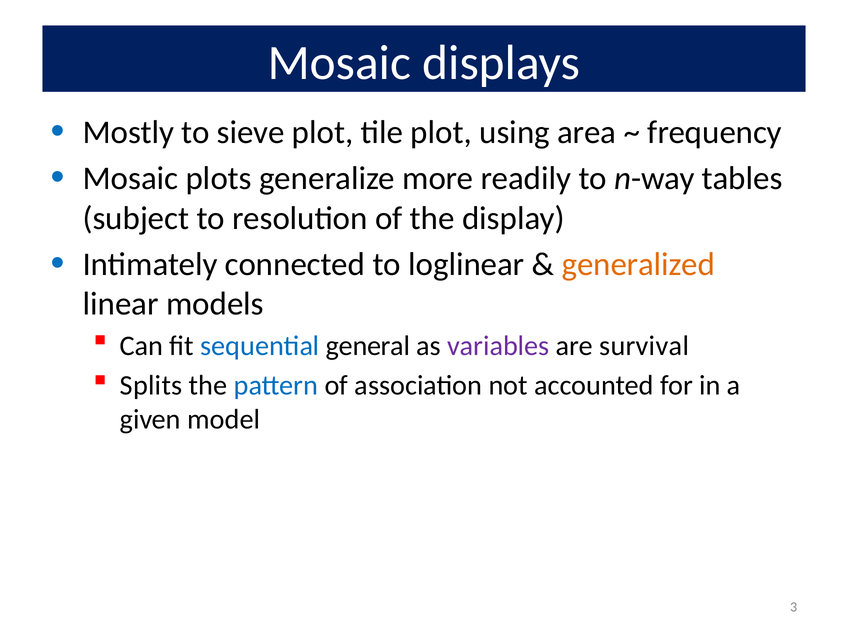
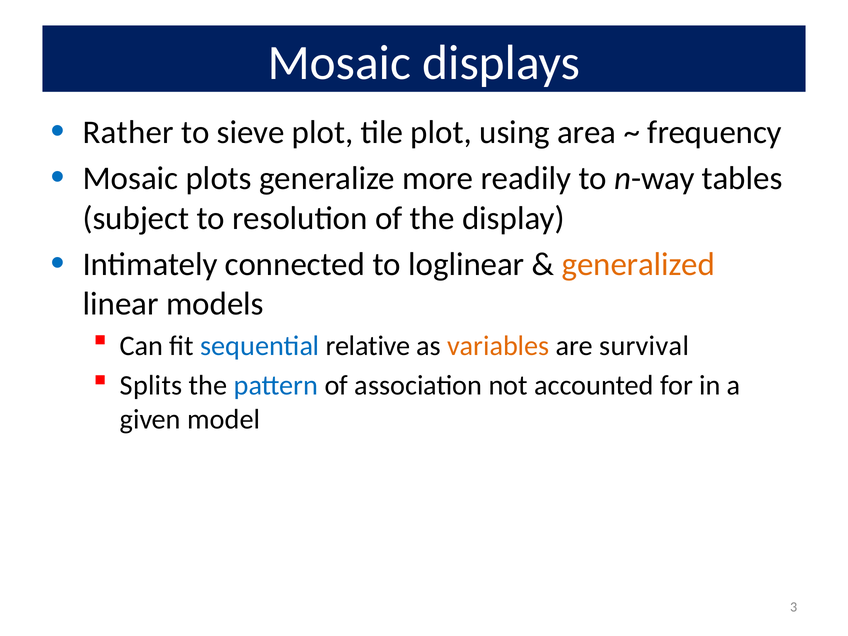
Mostly: Mostly -> Rather
general: general -> relative
variables colour: purple -> orange
